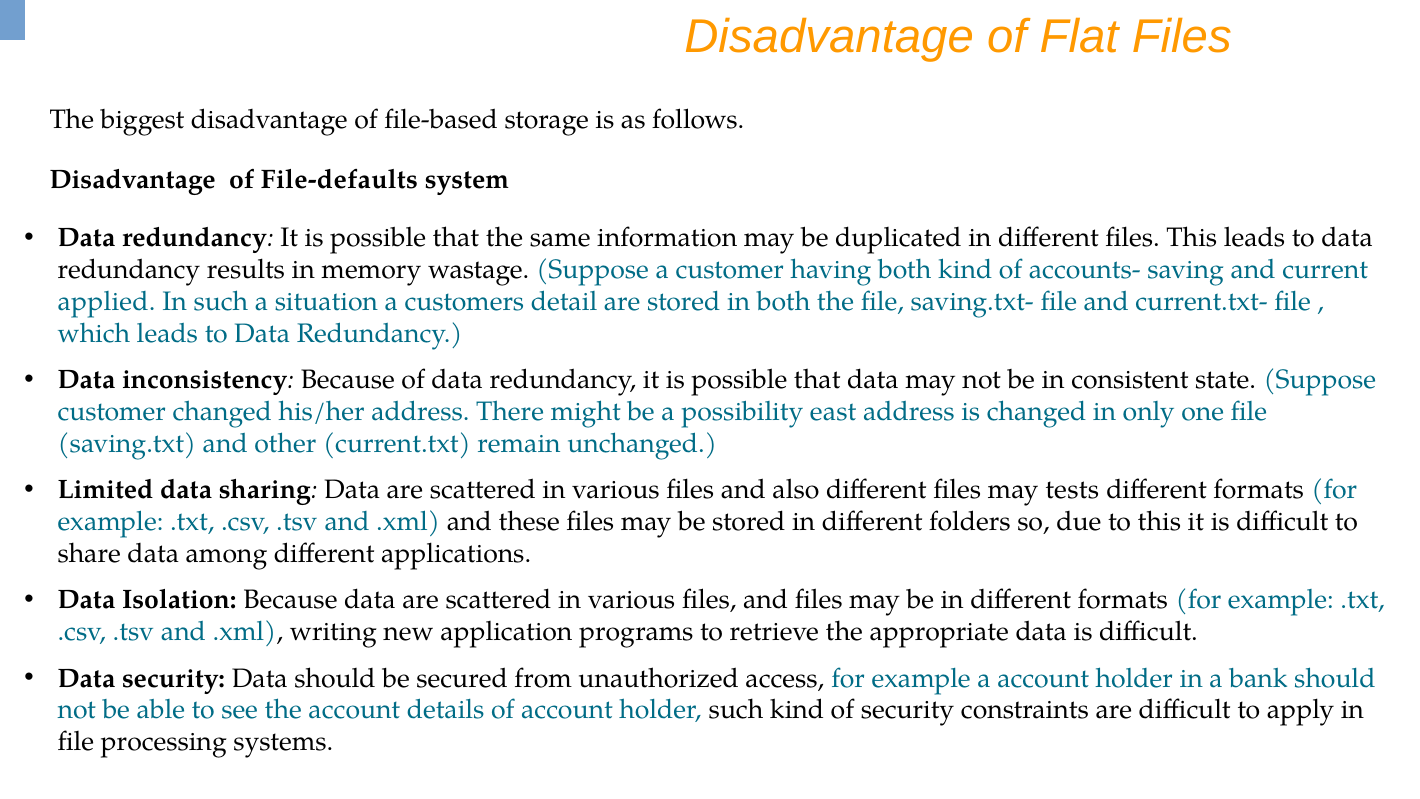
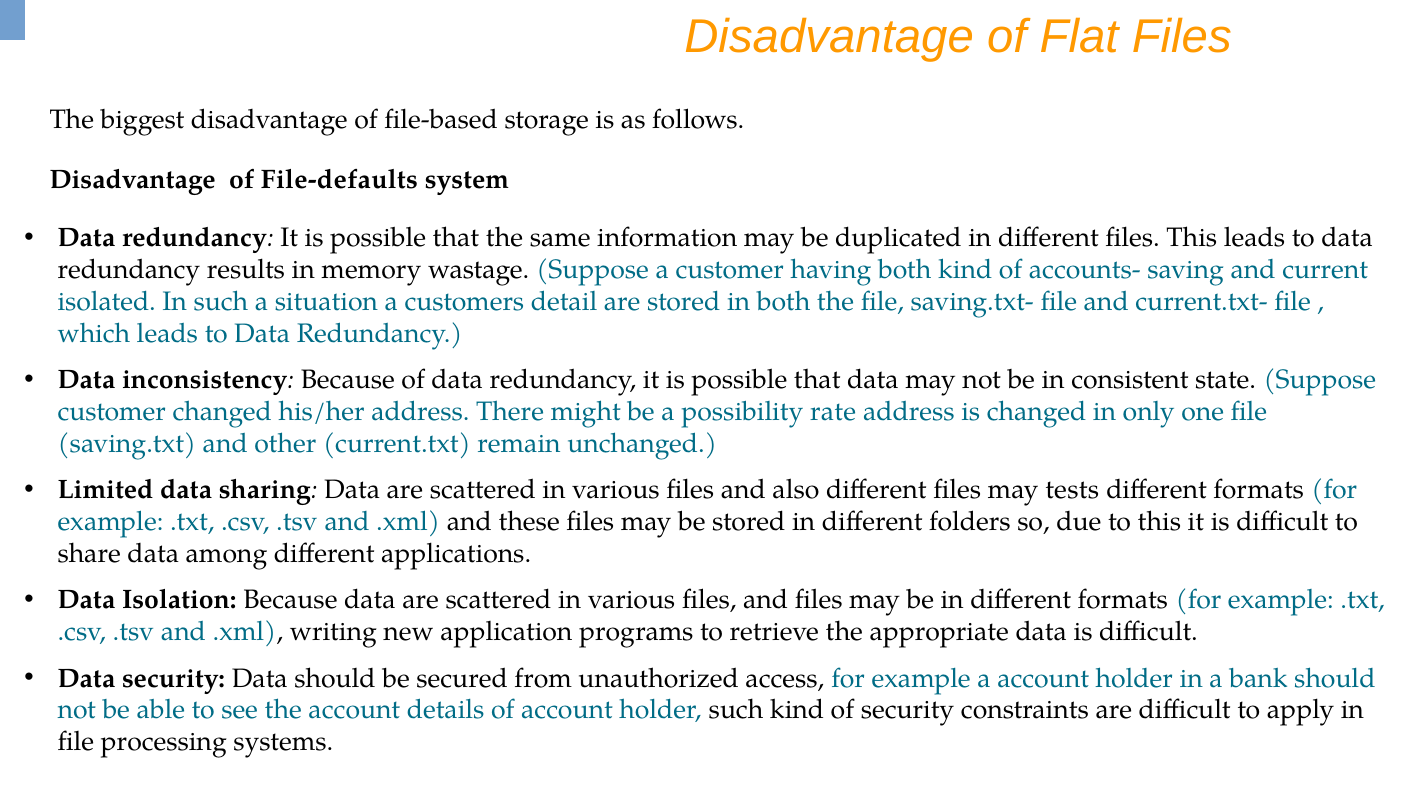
applied: applied -> isolated
east: east -> rate
